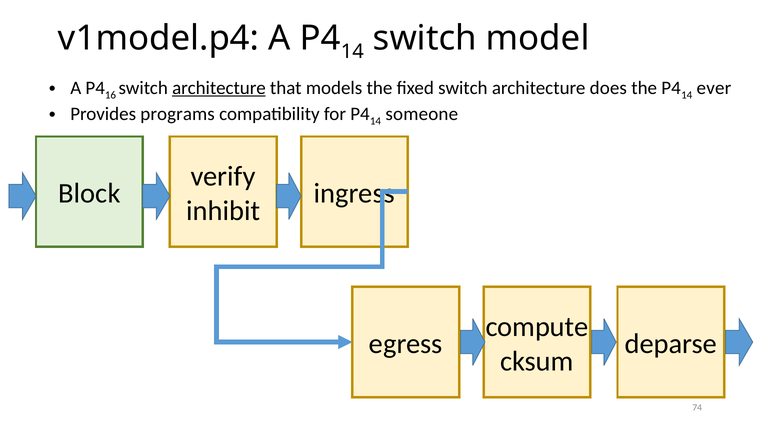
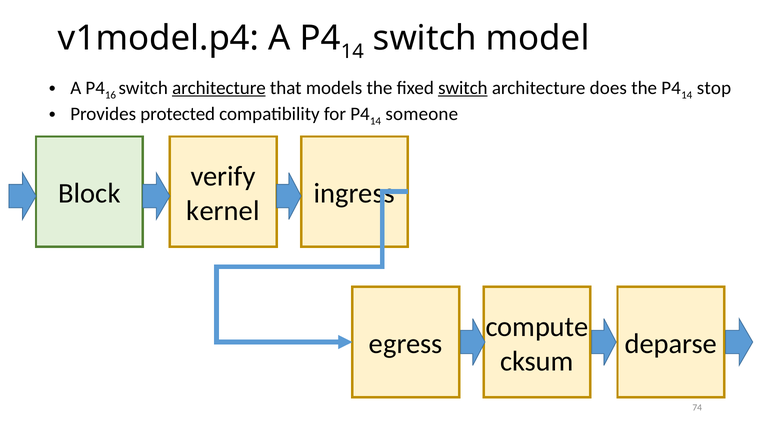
switch at (463, 88) underline: none -> present
ever: ever -> stop
programs: programs -> protected
inhibit: inhibit -> kernel
